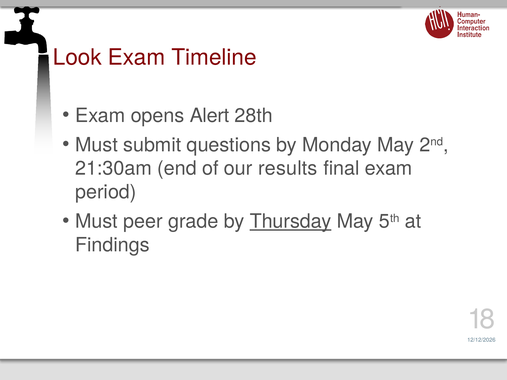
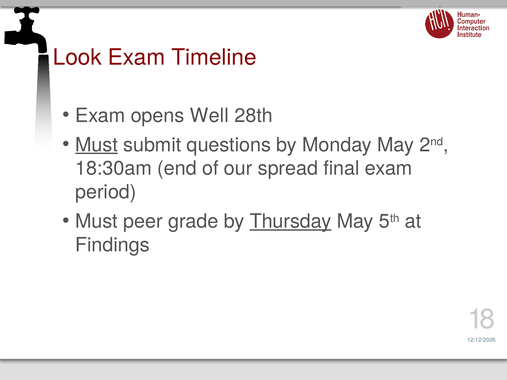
Alert: Alert -> Well
Must at (97, 145) underline: none -> present
21:30am: 21:30am -> 18:30am
results: results -> spread
